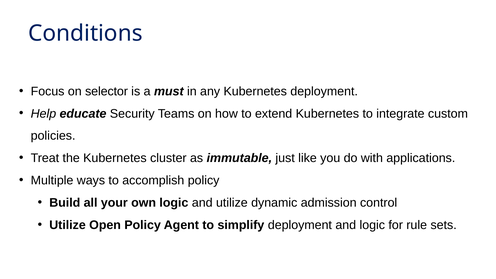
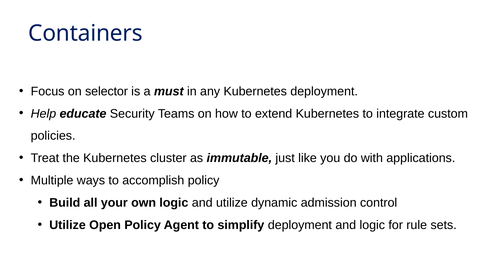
Conditions: Conditions -> Containers
